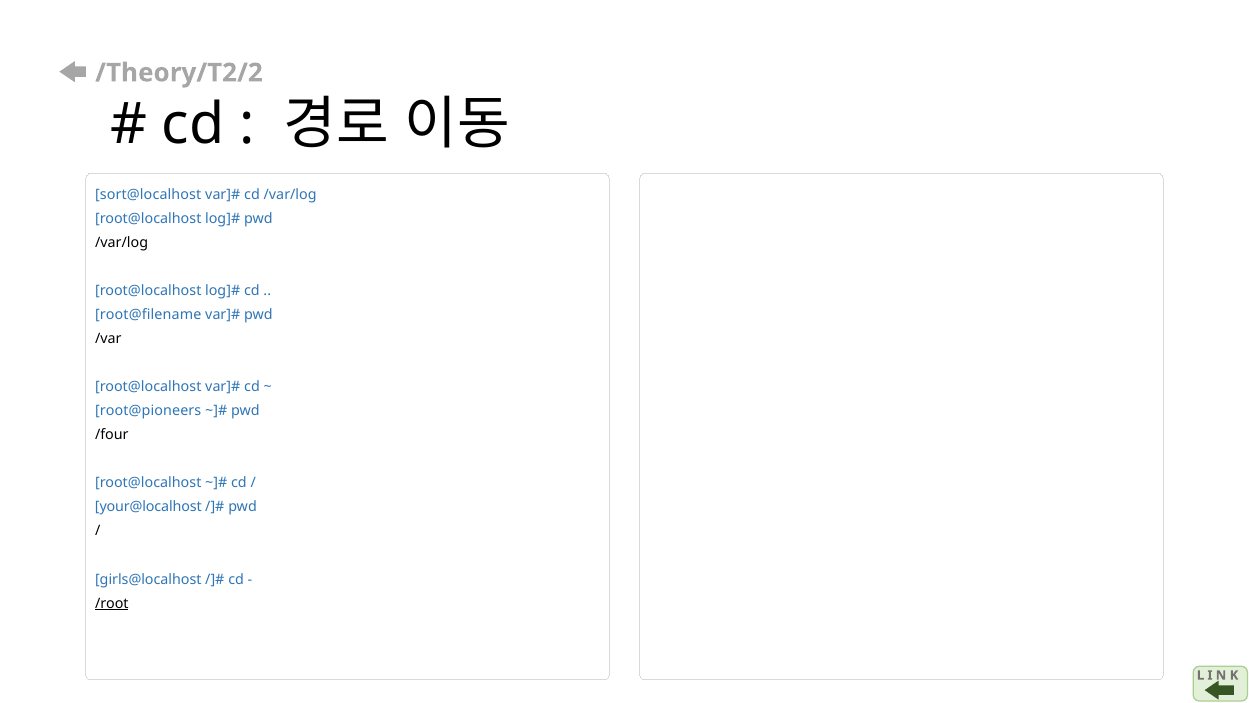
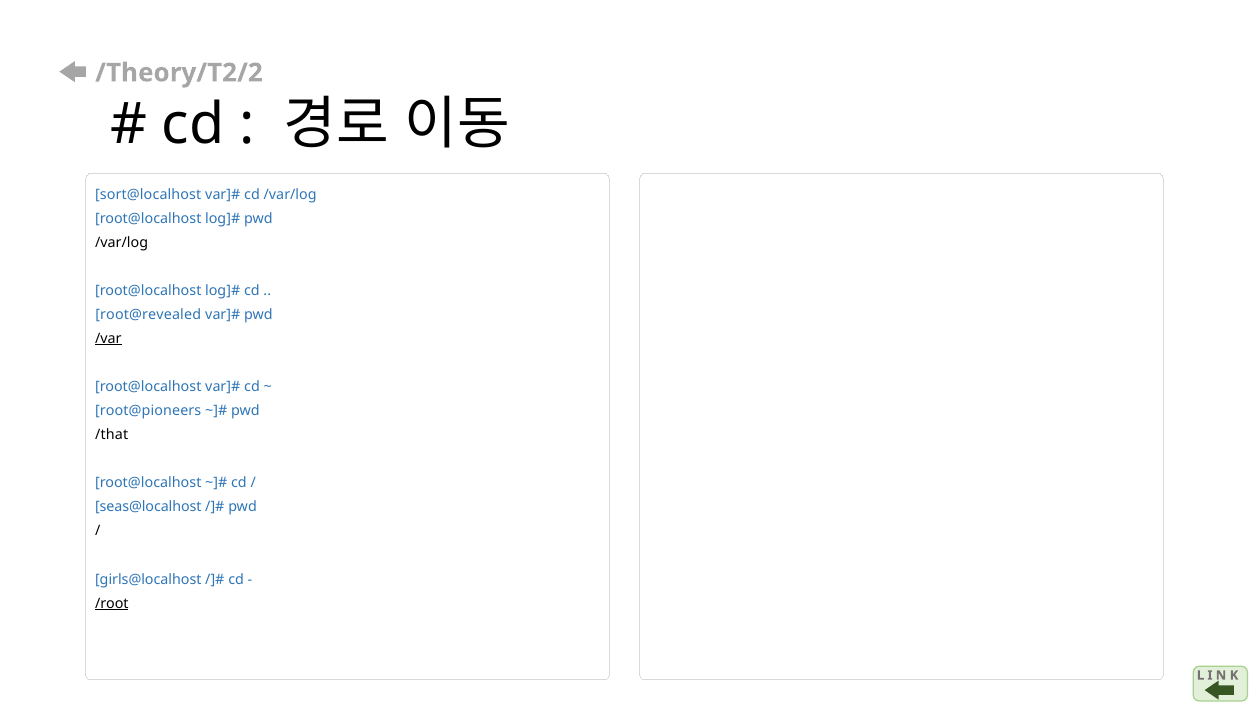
root@filename: root@filename -> root@revealed
/var underline: none -> present
/four: /four -> /that
your@localhost: your@localhost -> seas@localhost
